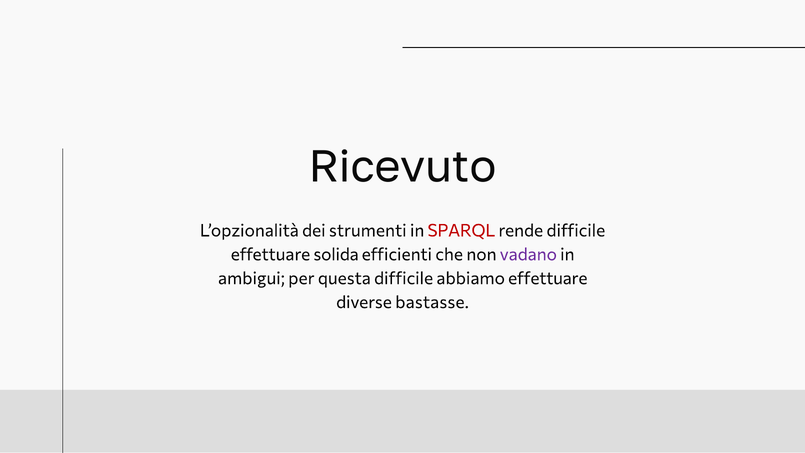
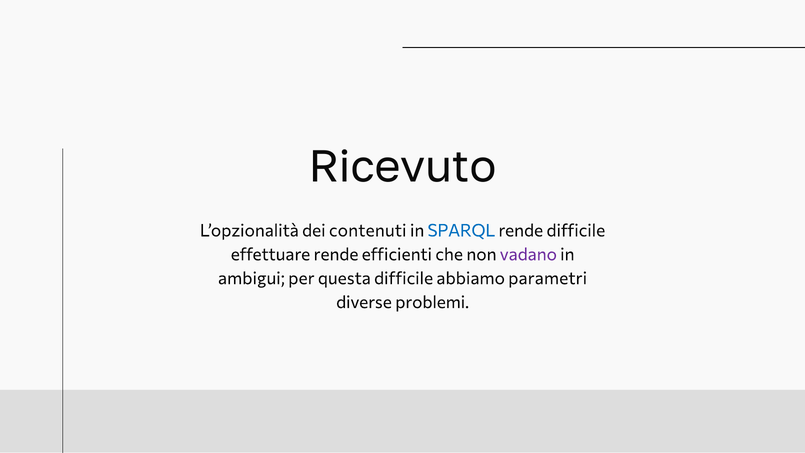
strumenti: strumenti -> contenuti
SPARQL colour: red -> blue
effettuare solida: solida -> rende
abbiamo effettuare: effettuare -> parametri
bastasse: bastasse -> problemi
